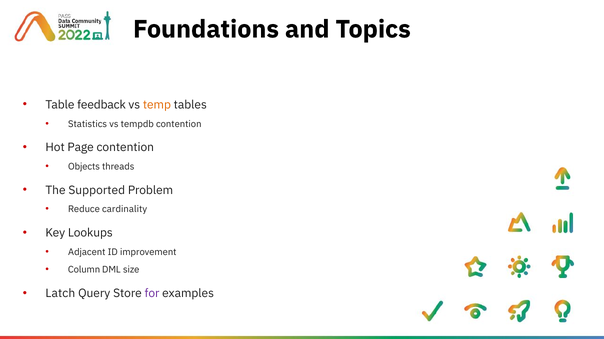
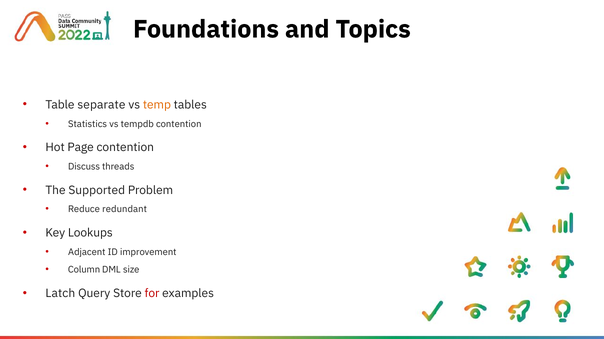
feedback: feedback -> separate
Objects: Objects -> Discuss
cardinality: cardinality -> redundant
for colour: purple -> red
